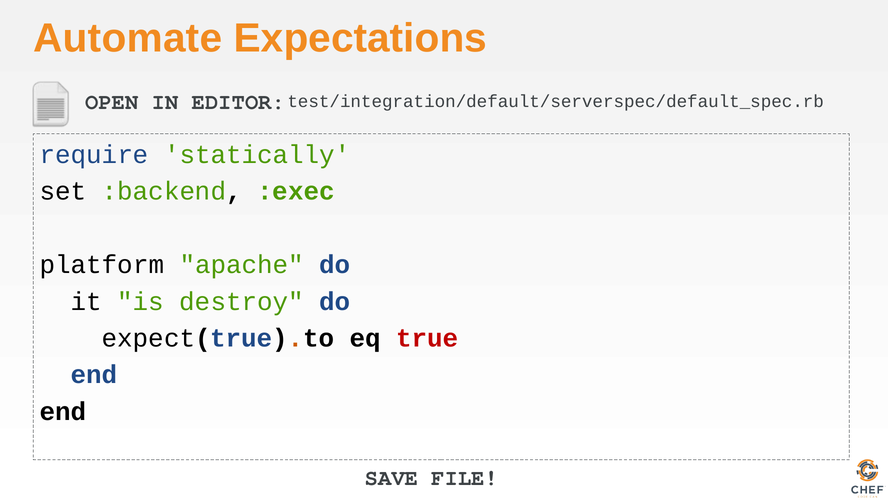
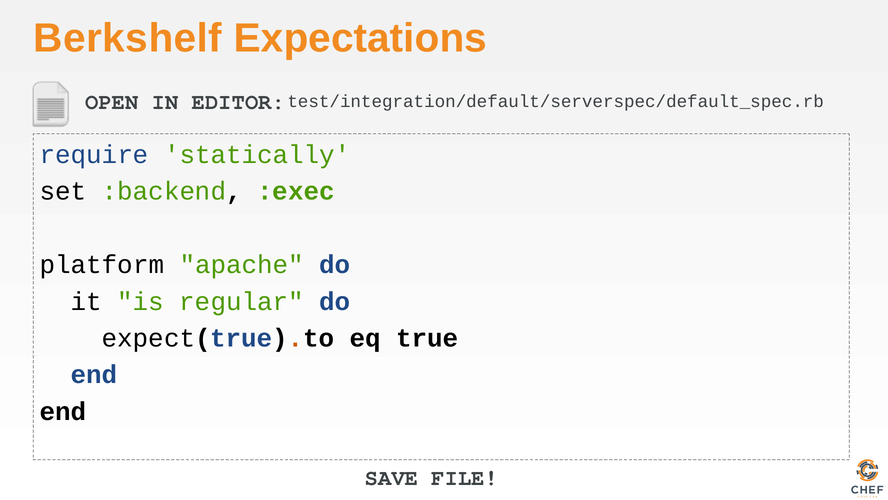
Automate: Automate -> Berkshelf
destroy: destroy -> regular
true colour: red -> black
